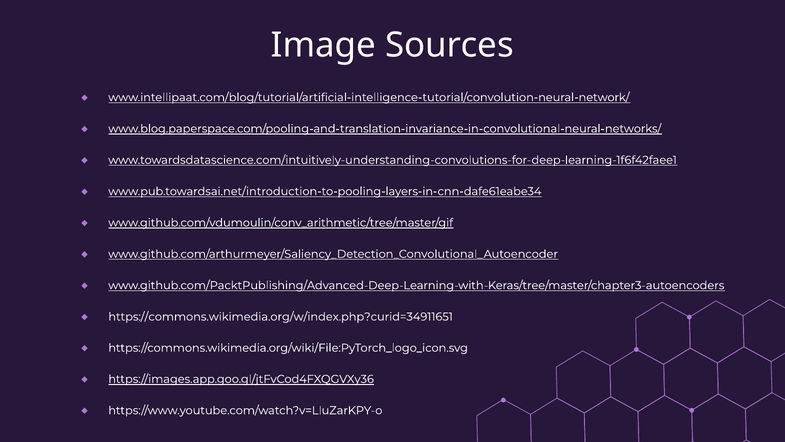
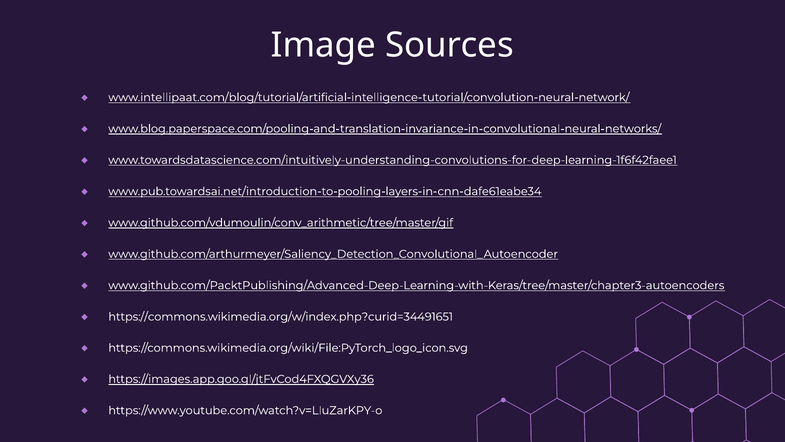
https://commons.wikimedia.org/w/index.php?curid=34911651: https://commons.wikimedia.org/w/index.php?curid=34911651 -> https://commons.wikimedia.org/w/index.php?curid=34491651
